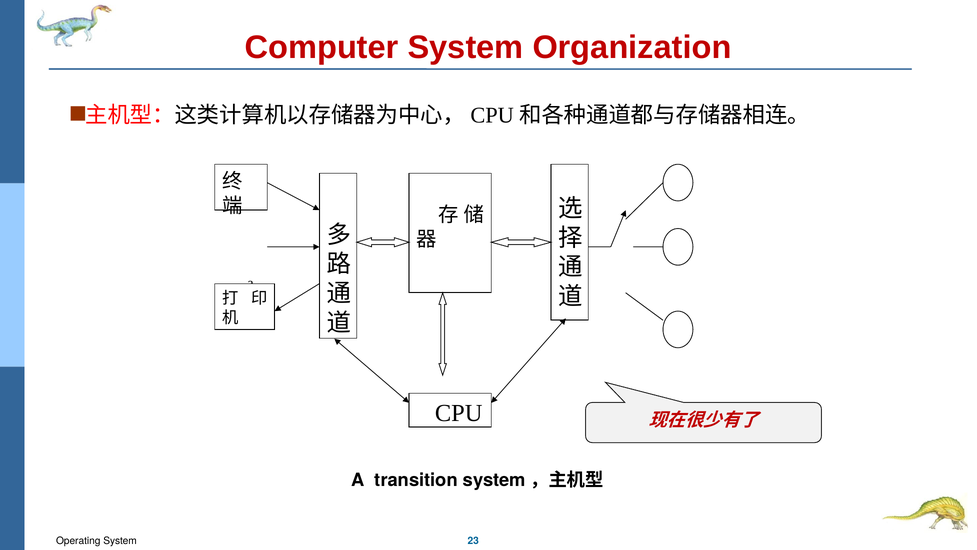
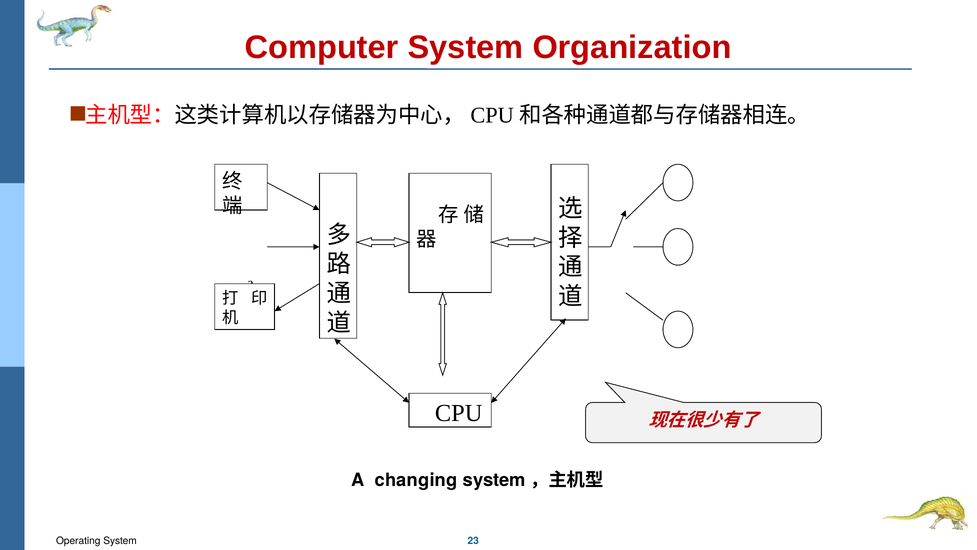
transition: transition -> changing
